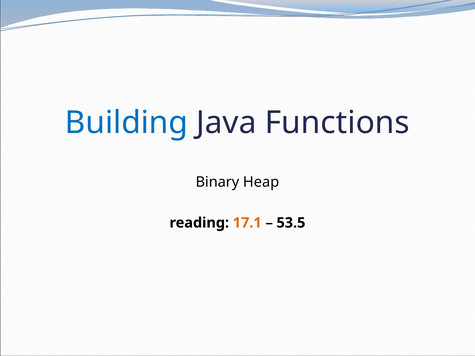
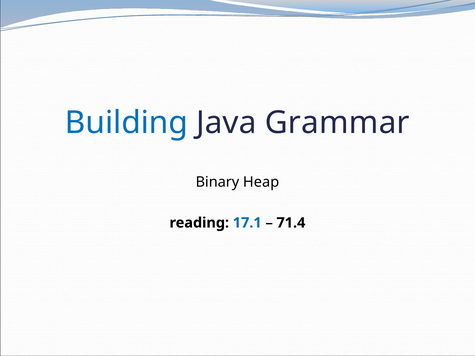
Functions: Functions -> Grammar
17.1 colour: orange -> blue
53.5: 53.5 -> 71.4
